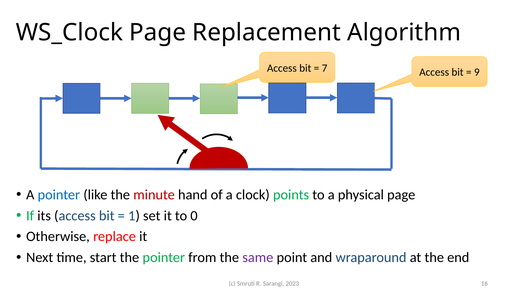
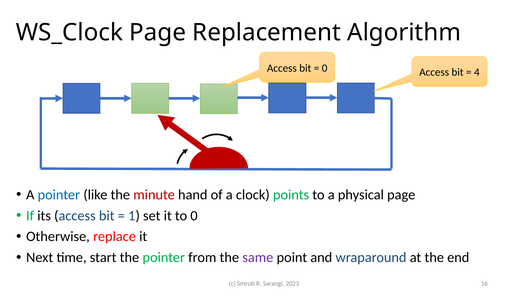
7 at (325, 68): 7 -> 0
9: 9 -> 4
